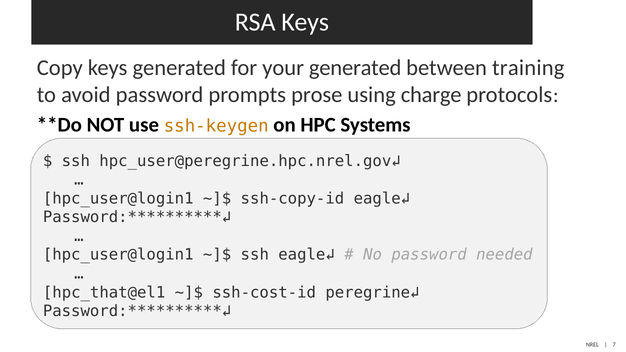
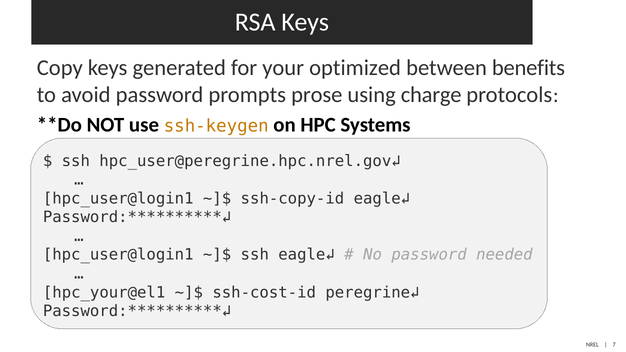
your generated: generated -> optimized
training: training -> benefits
hpc_that@el1: hpc_that@el1 -> hpc_your@el1
